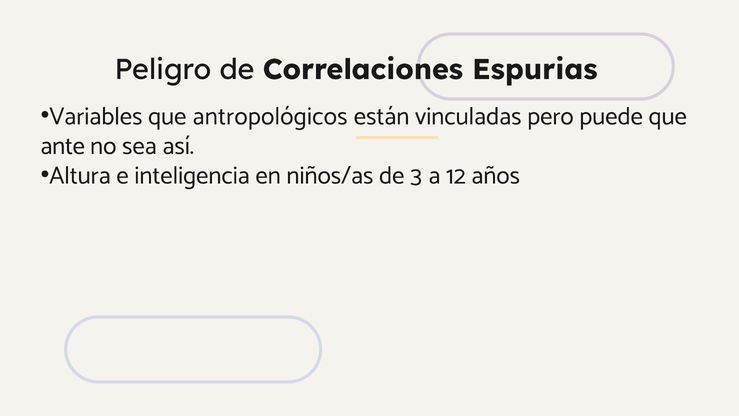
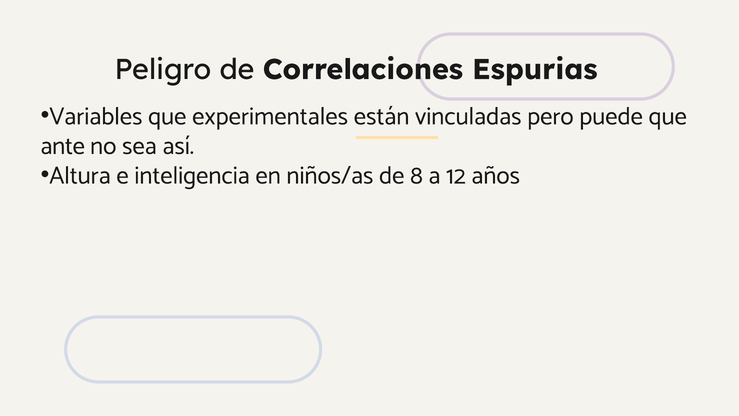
antropológicos: antropológicos -> experimentales
3: 3 -> 8
